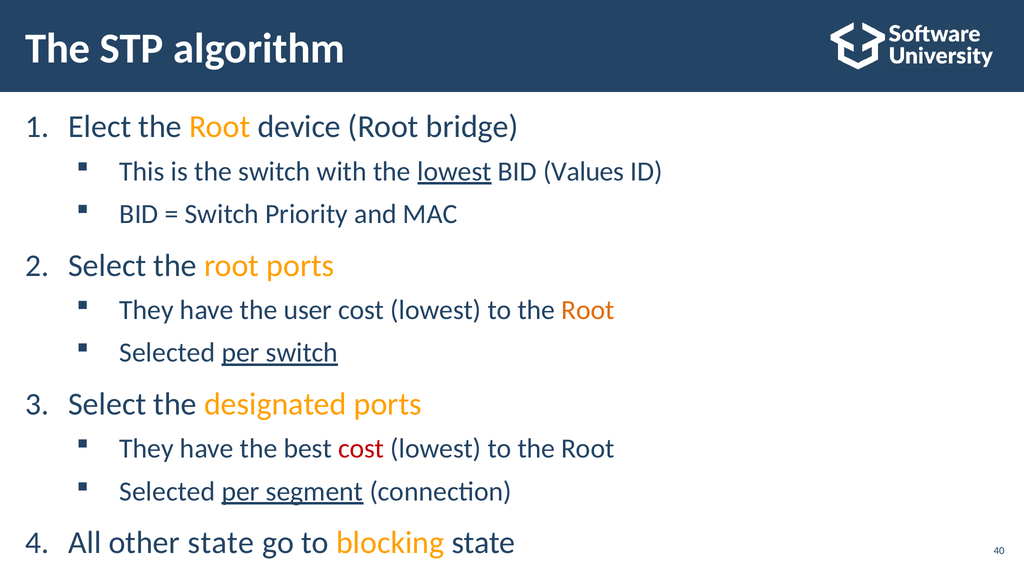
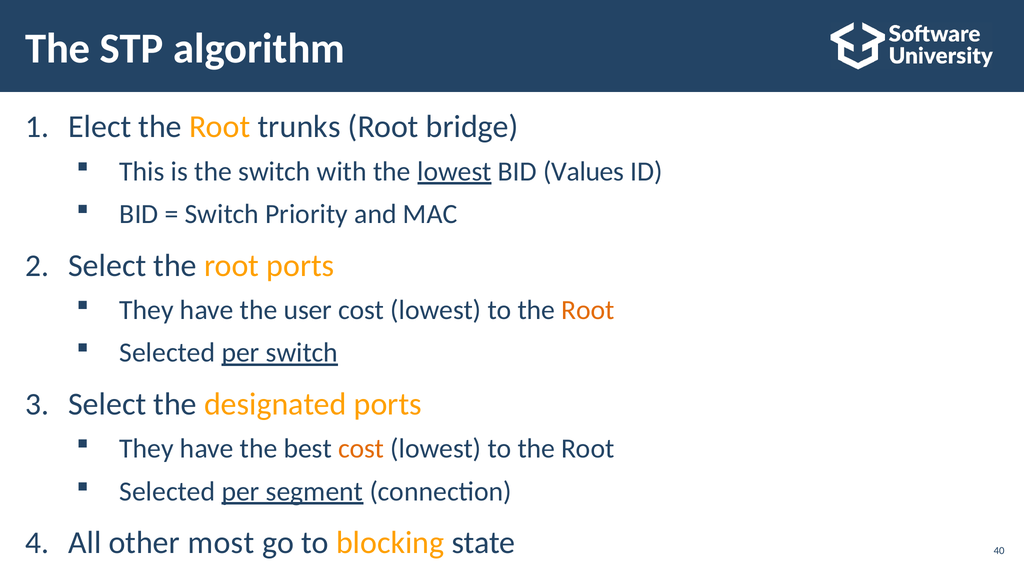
device: device -> trunks
cost at (361, 449) colour: red -> orange
other state: state -> most
